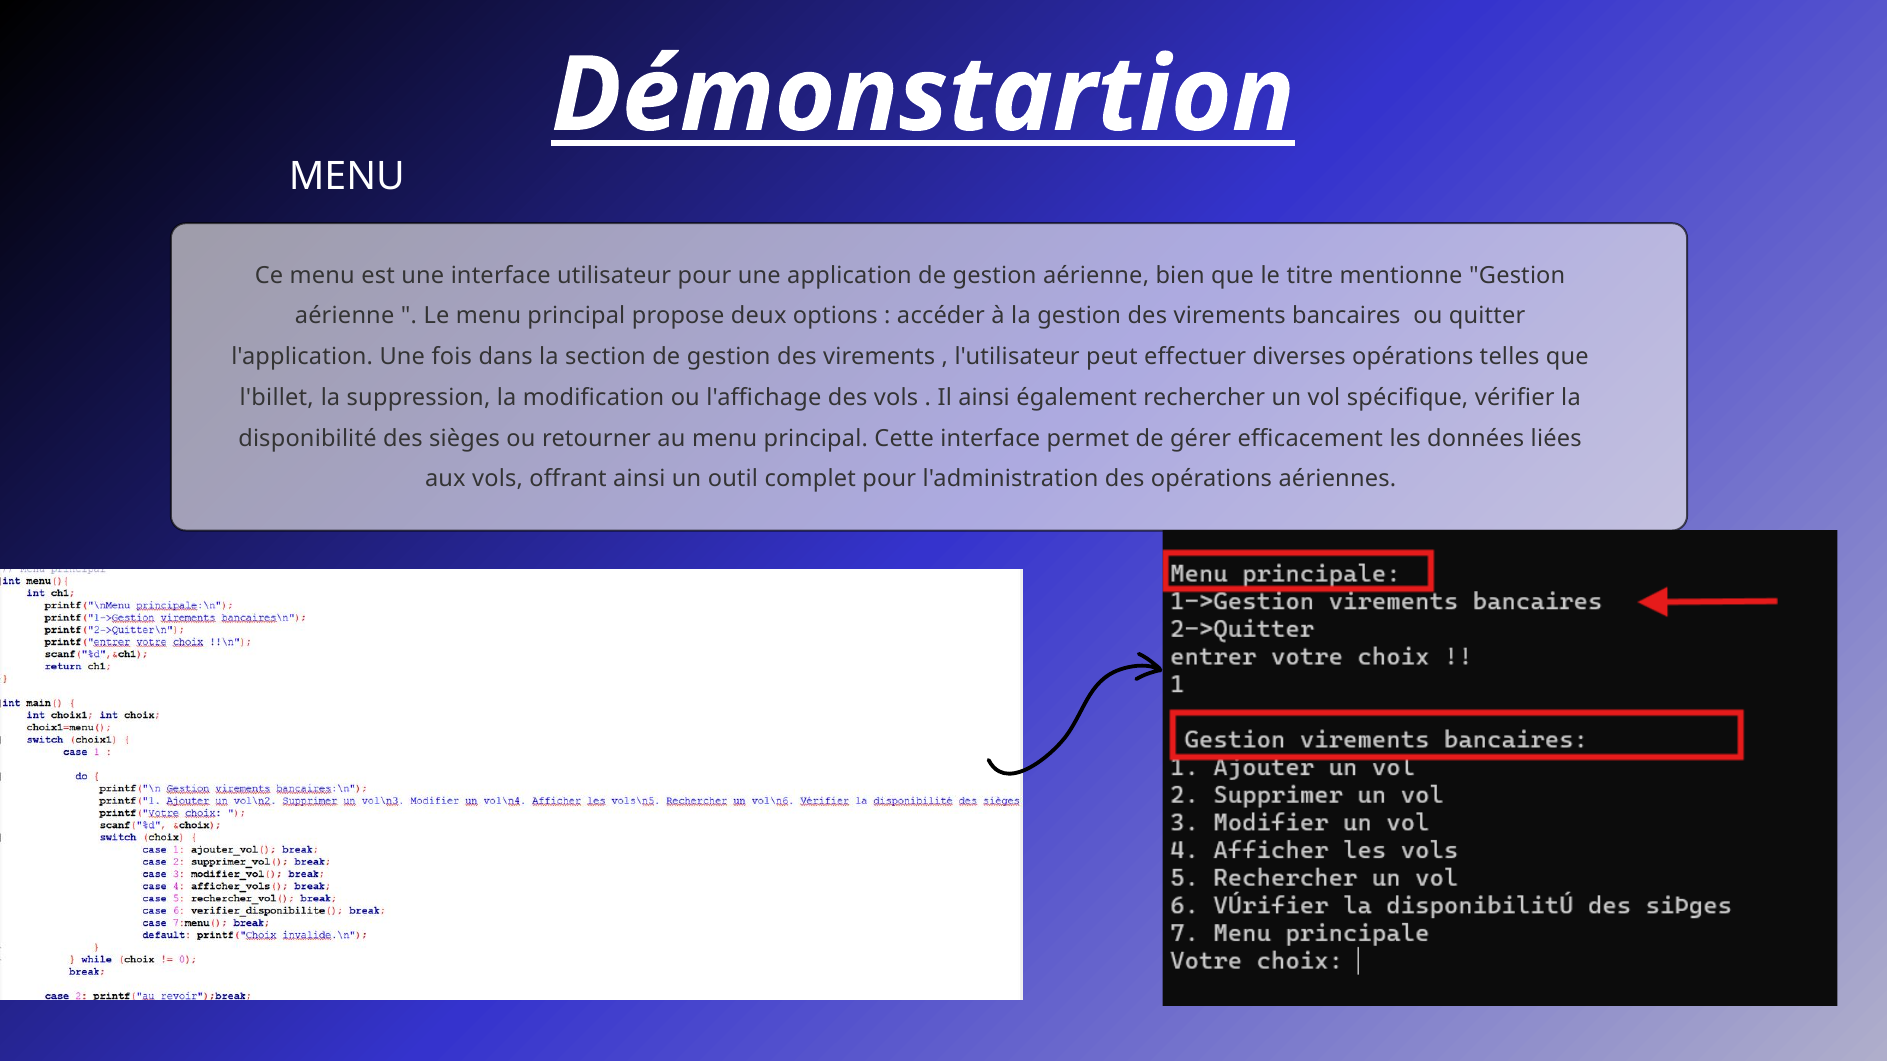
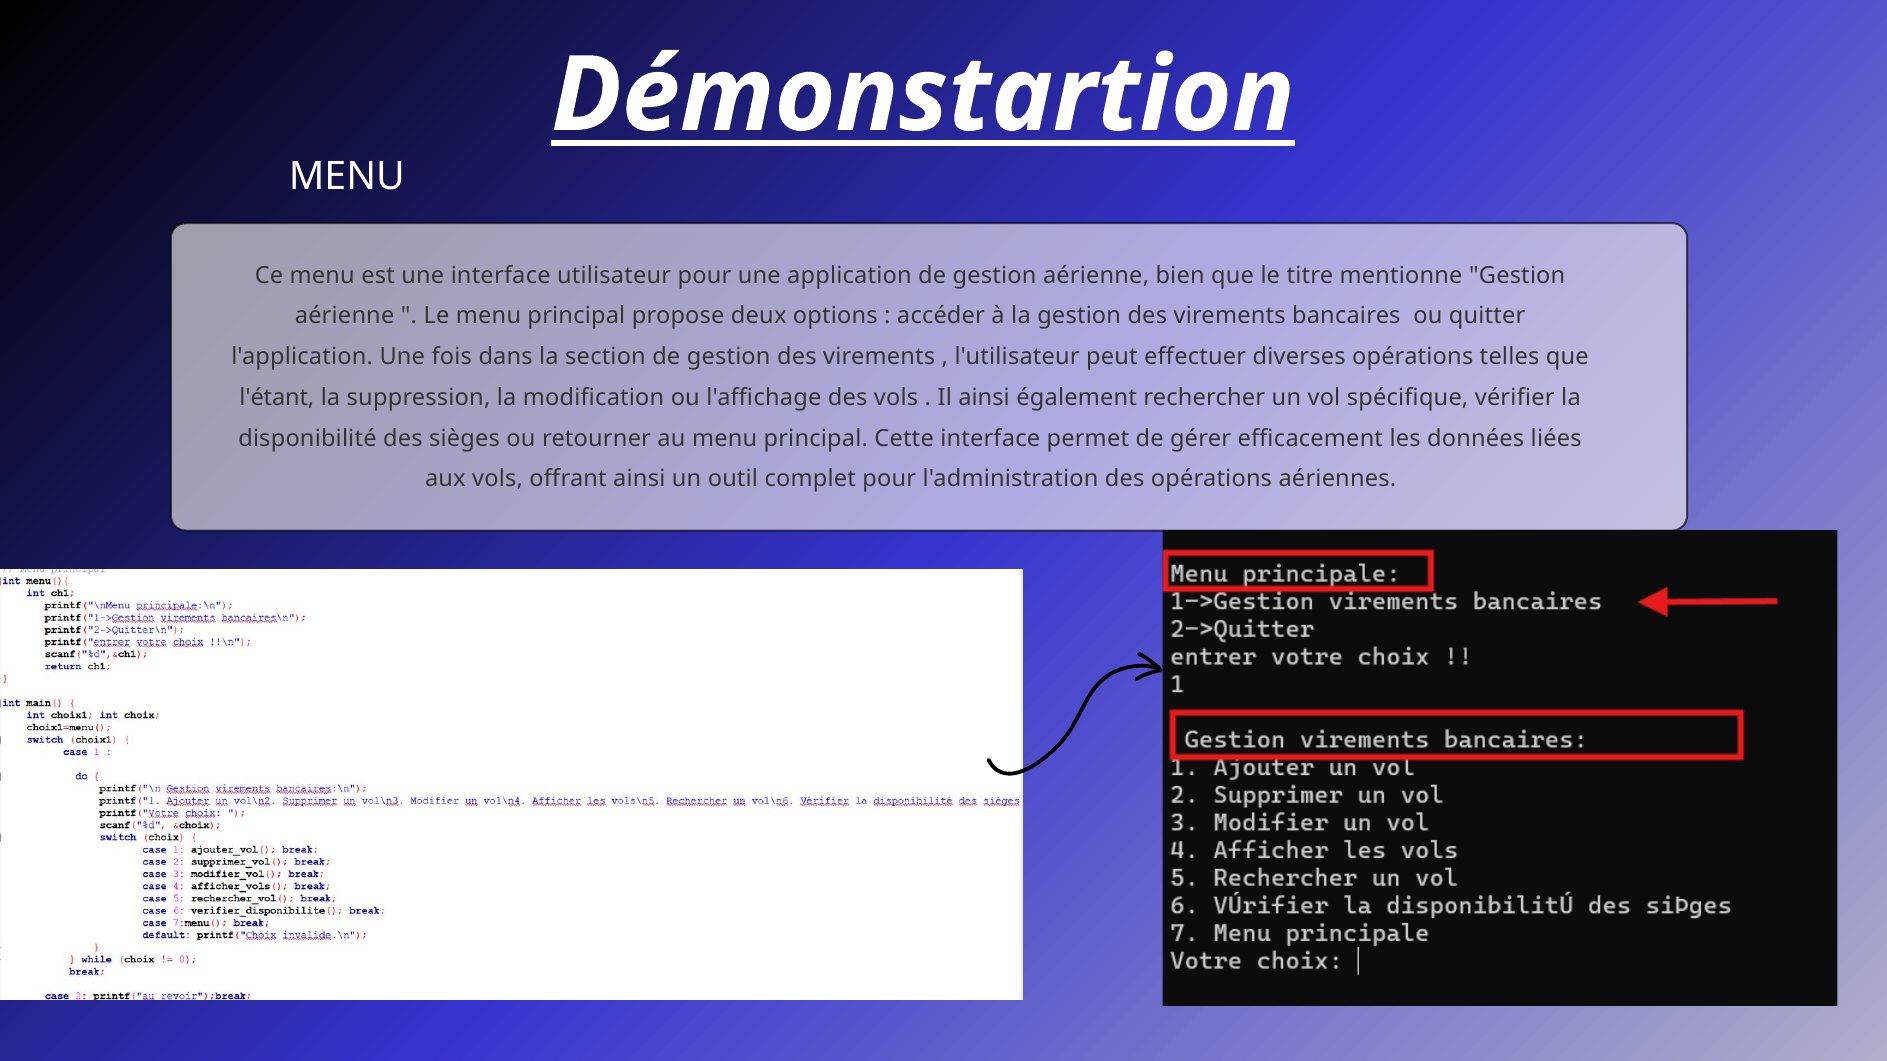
l'billet: l'billet -> l'étant
